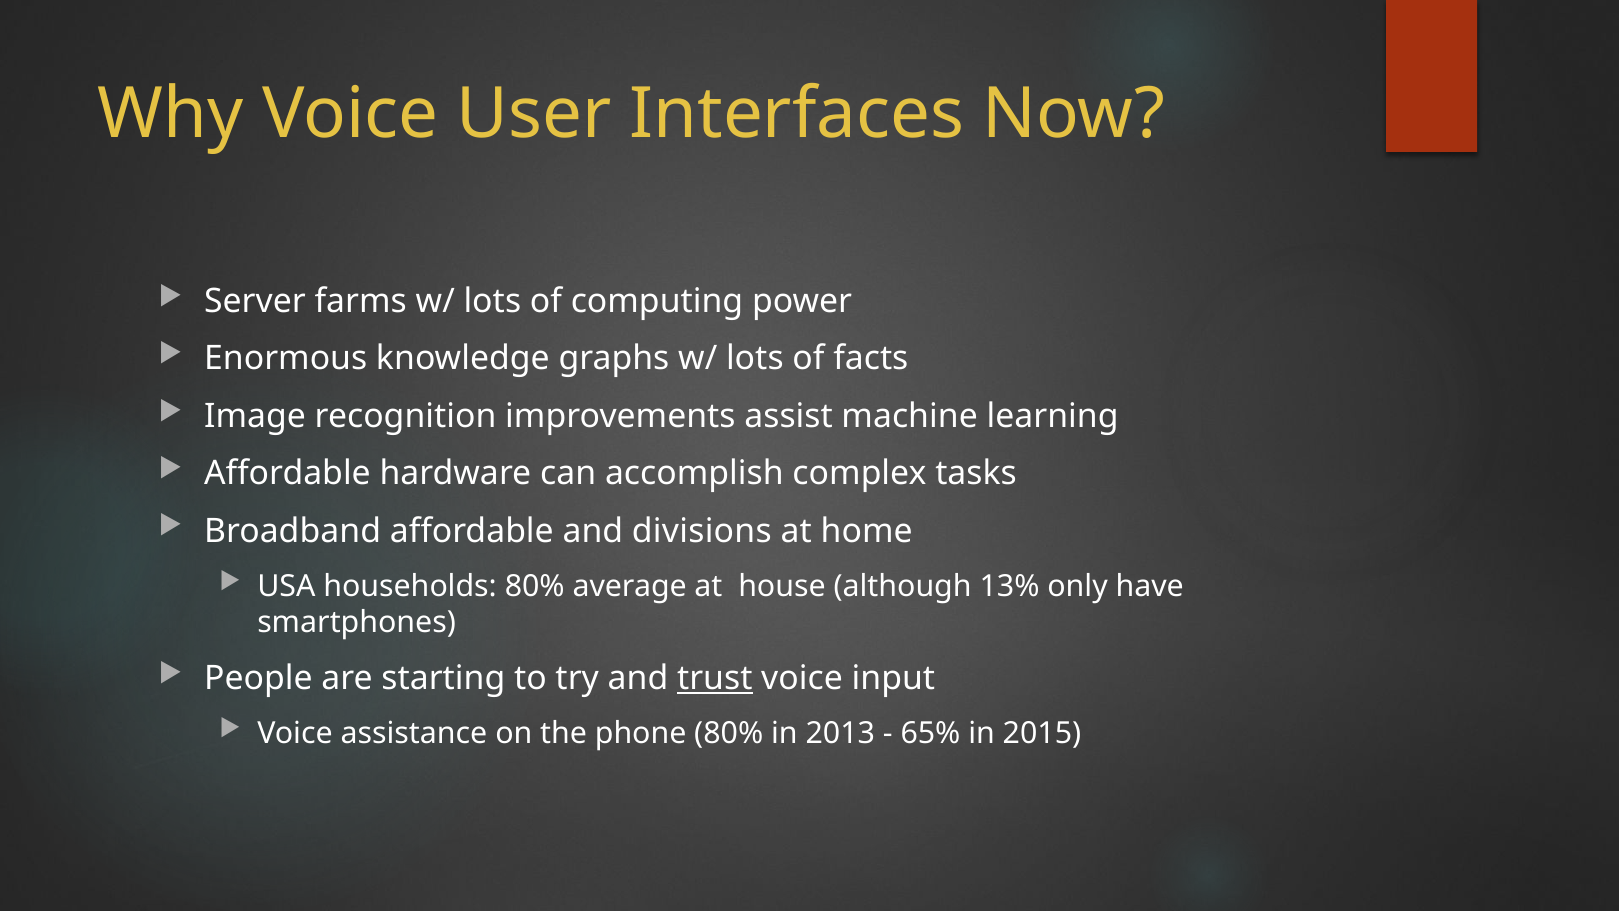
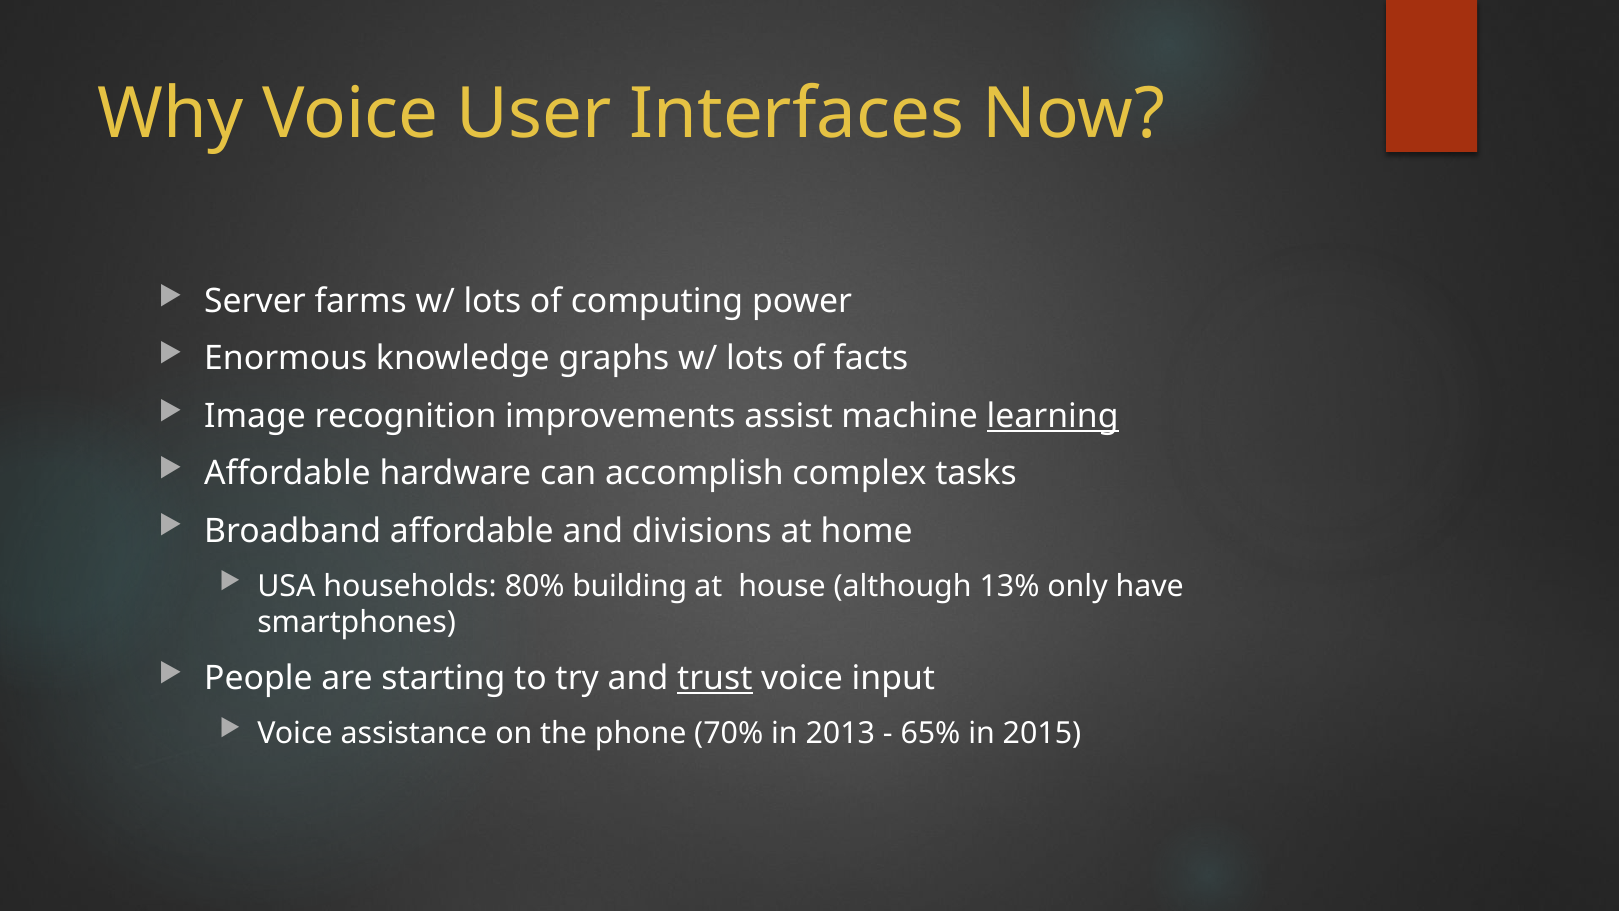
learning underline: none -> present
average: average -> building
phone 80%: 80% -> 70%
